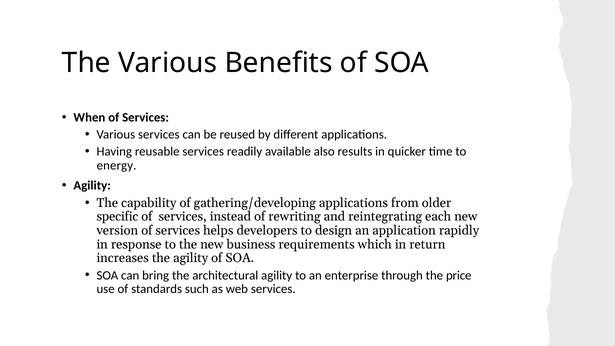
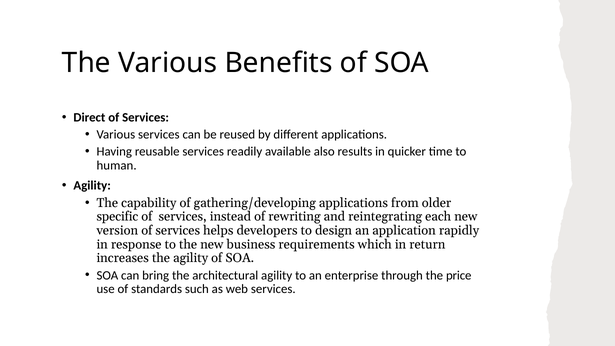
When: When -> Direct
energy: energy -> human
